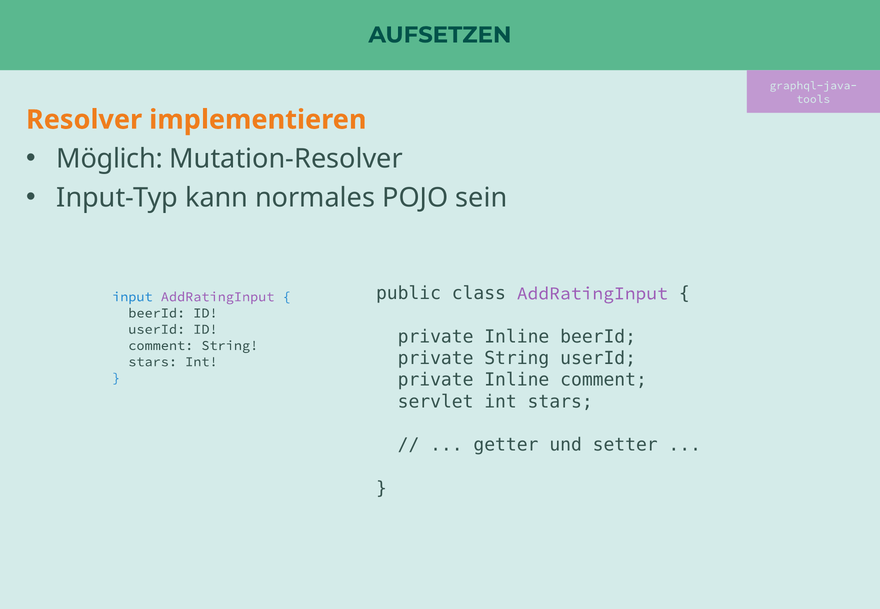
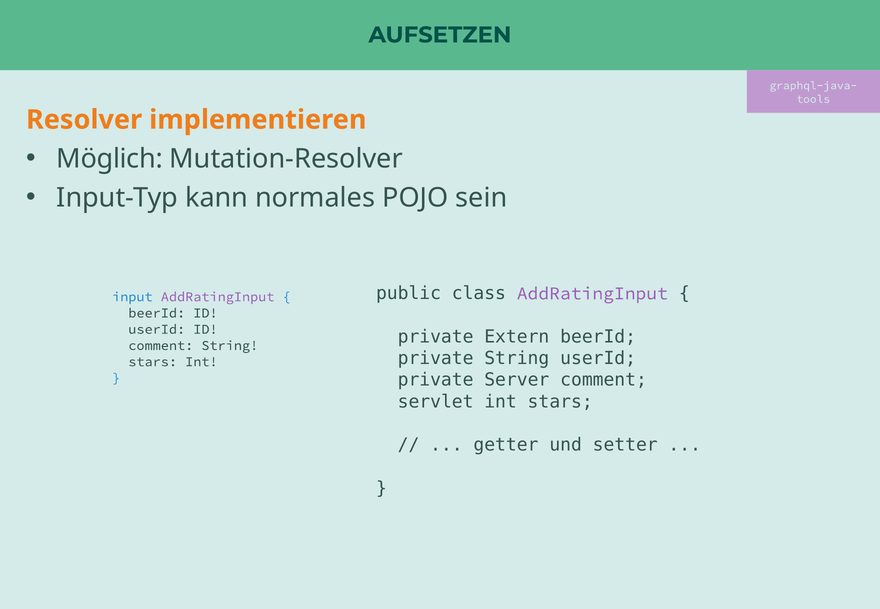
Inline at (517, 337): Inline -> Extern
Inline at (517, 380): Inline -> Server
